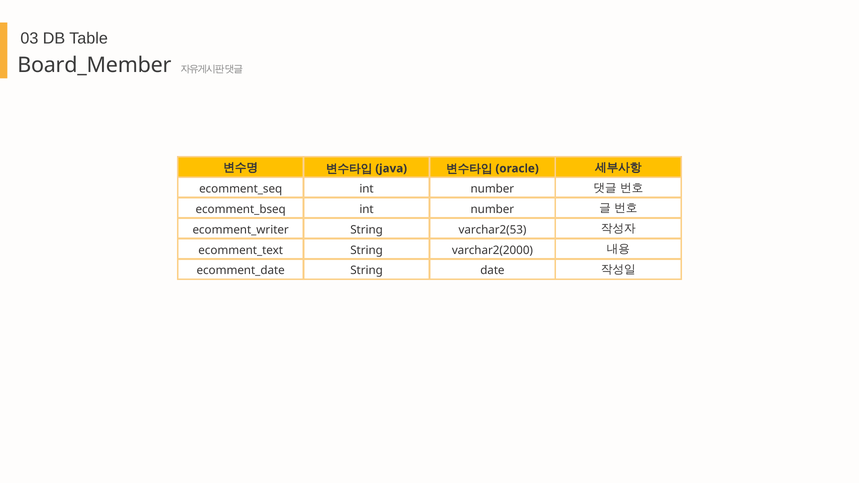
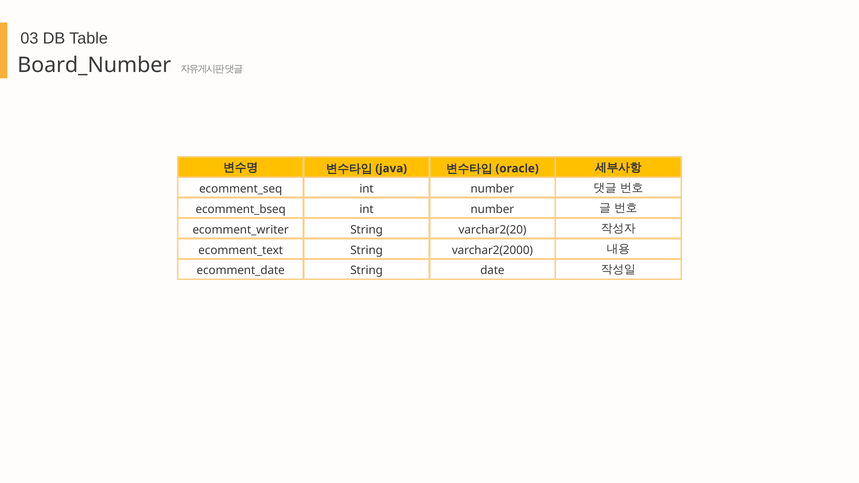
Board_Member: Board_Member -> Board_Number
varchar2(53: varchar2(53 -> varchar2(20
